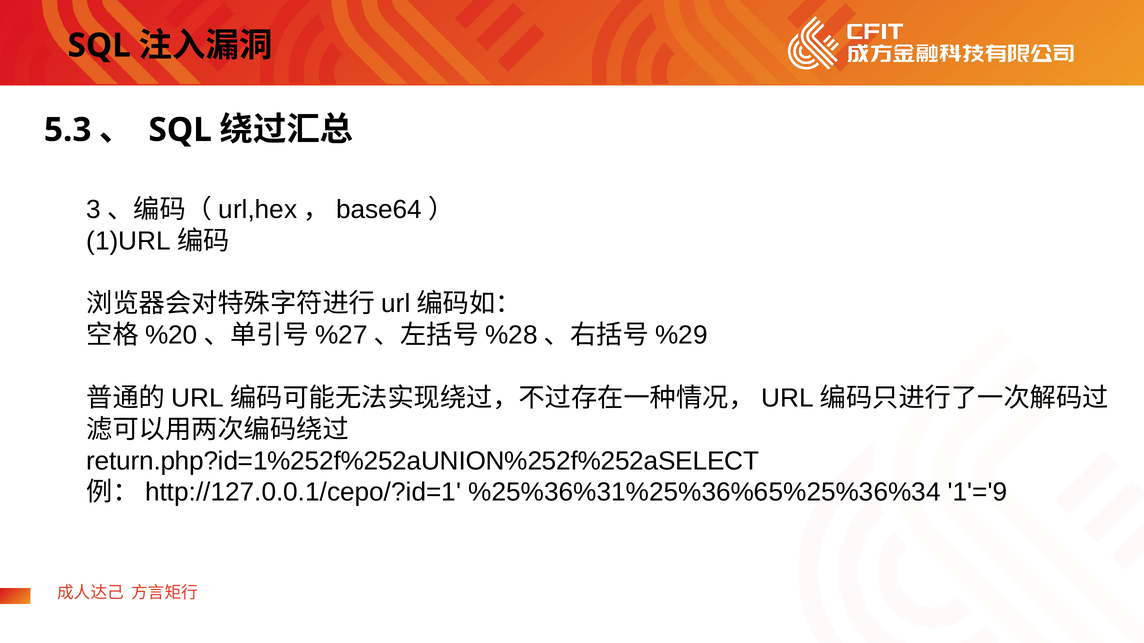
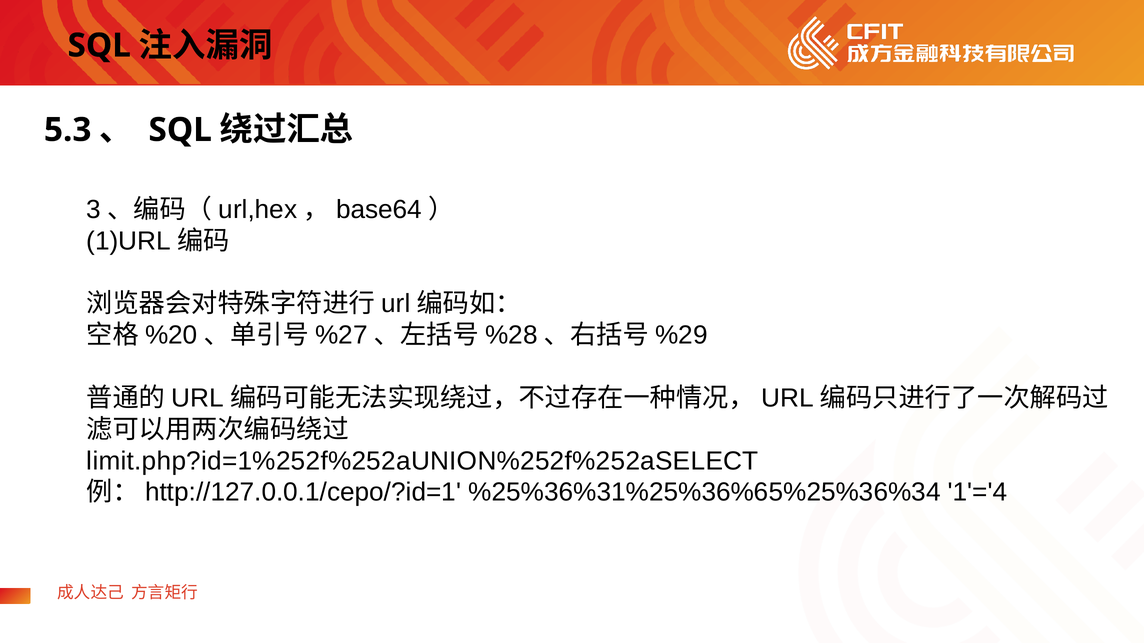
return.php?id=1%252f%252aUNION%252f%252aSELECT: return.php?id=1%252f%252aUNION%252f%252aSELECT -> limit.php?id=1%252f%252aUNION%252f%252aSELECT
1'='9: 1'='9 -> 1'='4
